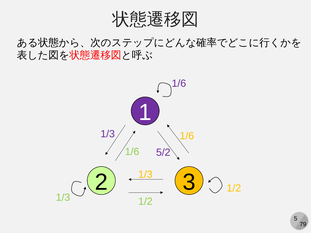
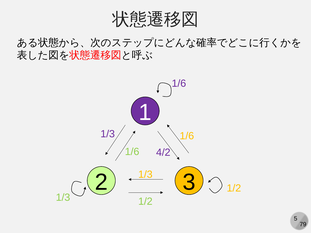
5/2: 5/2 -> 4/2
